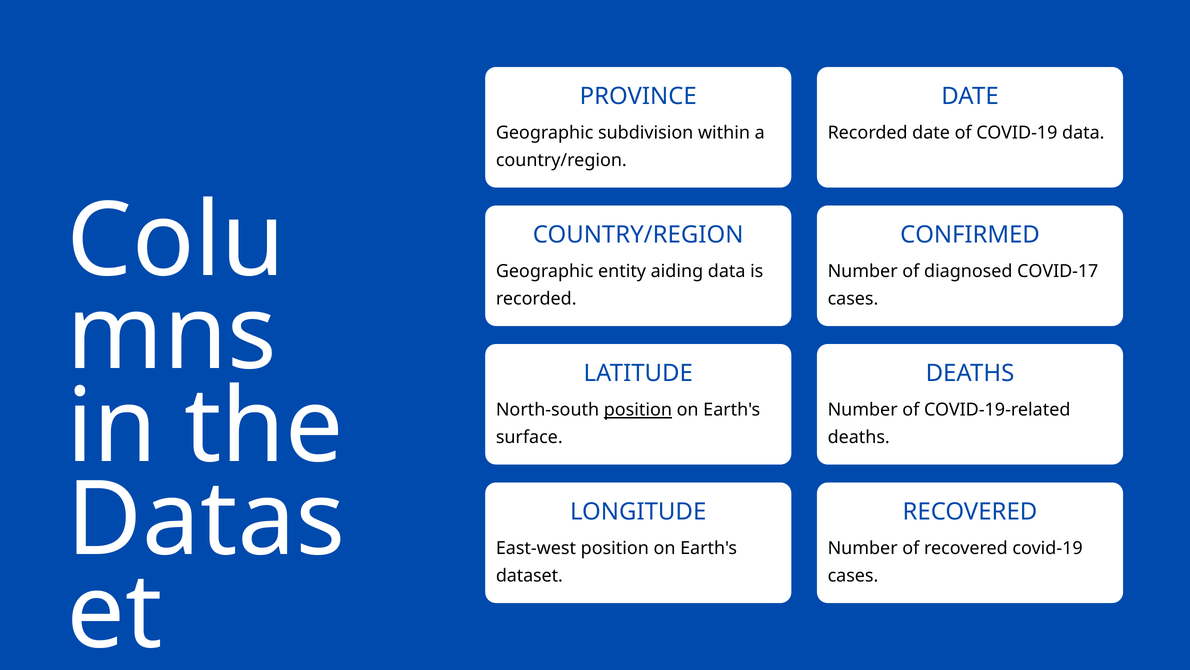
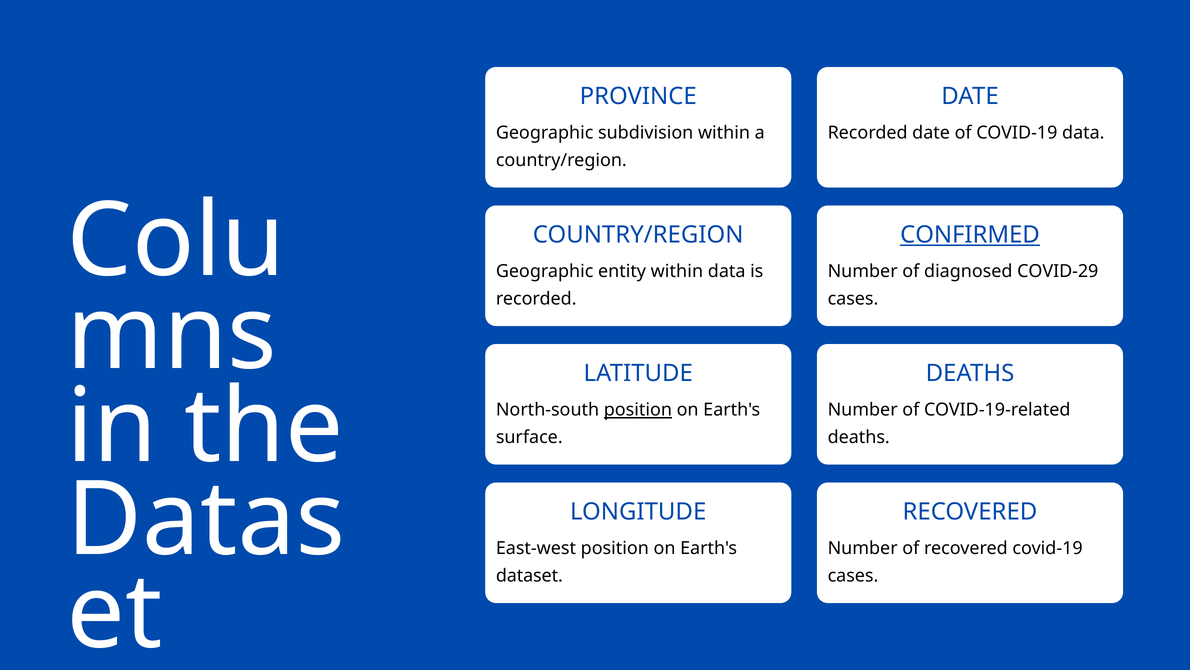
CONFIRMED underline: none -> present
entity aiding: aiding -> within
COVID-17: COVID-17 -> COVID-29
